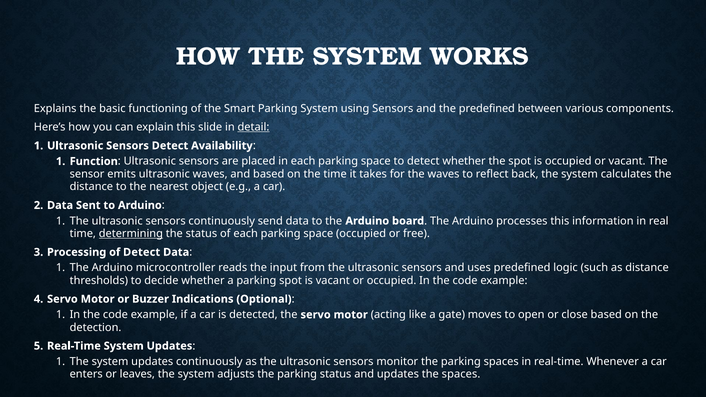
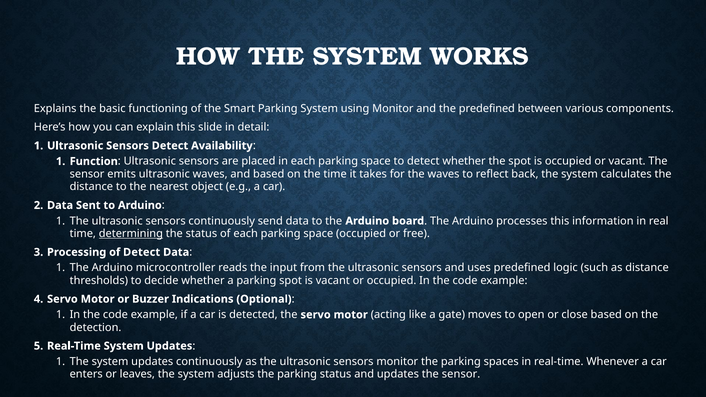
using Sensors: Sensors -> Monitor
detail underline: present -> none
updates the spaces: spaces -> sensor
